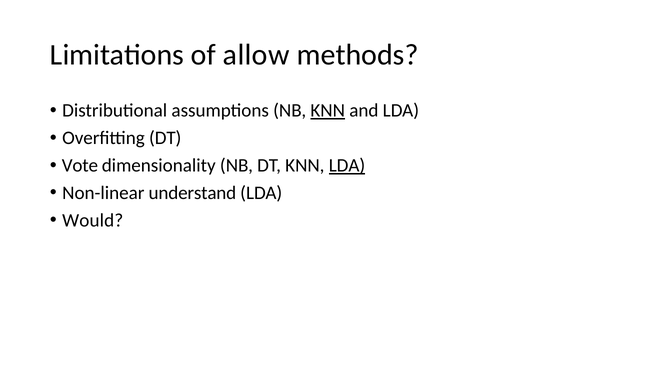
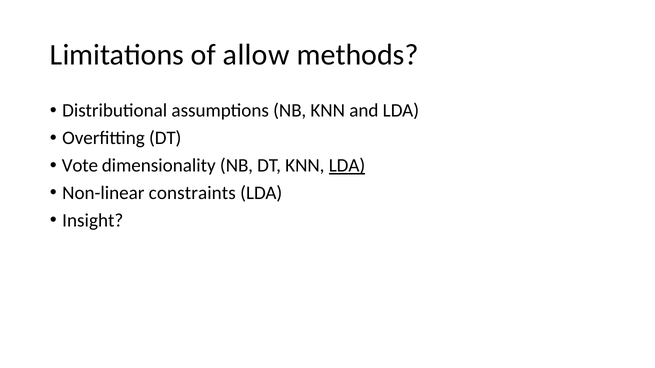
KNN at (328, 111) underline: present -> none
understand: understand -> constraints
Would: Would -> Insight
